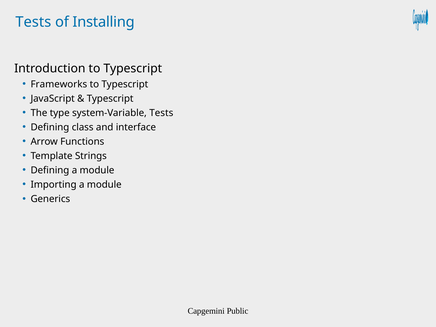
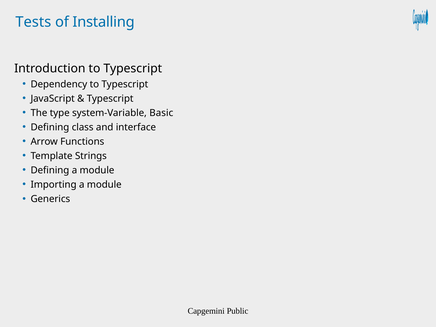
Frameworks: Frameworks -> Dependency
system-Variable Tests: Tests -> Basic
